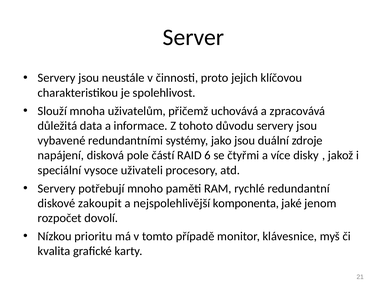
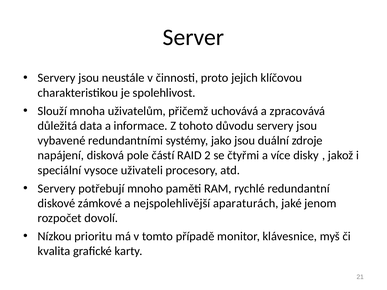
6: 6 -> 2
zakoupit: zakoupit -> zámkové
komponenta: komponenta -> aparaturách
